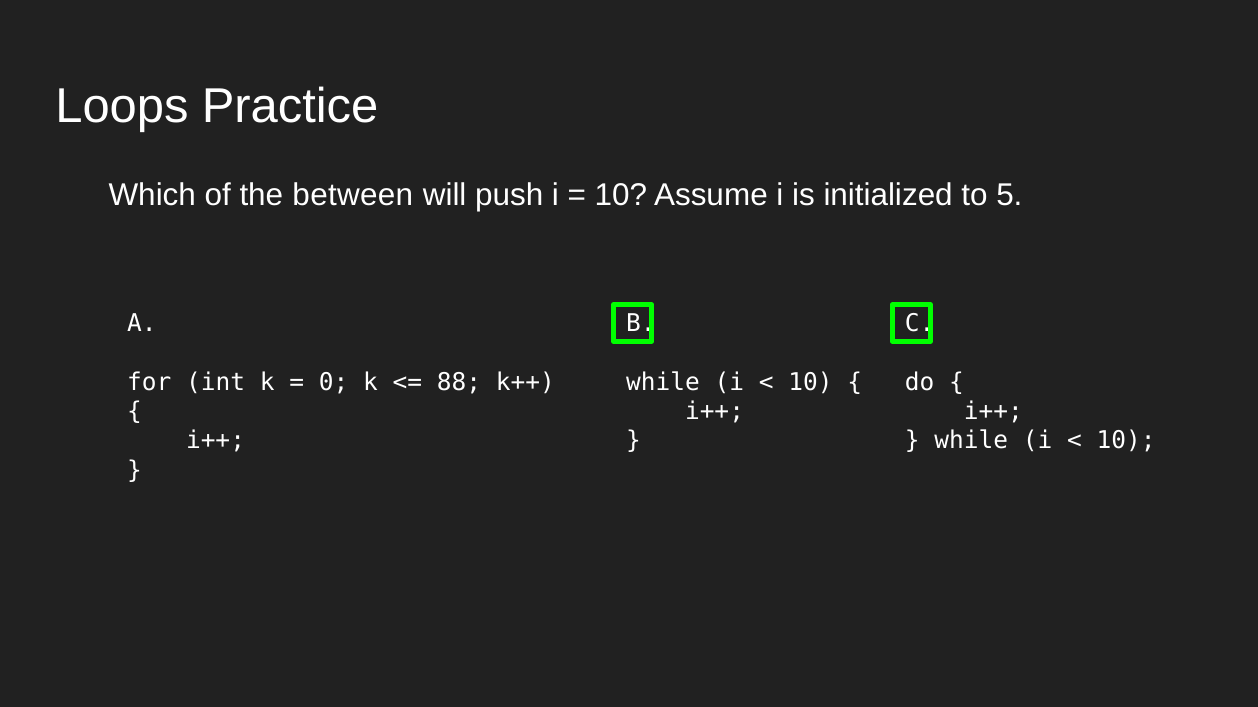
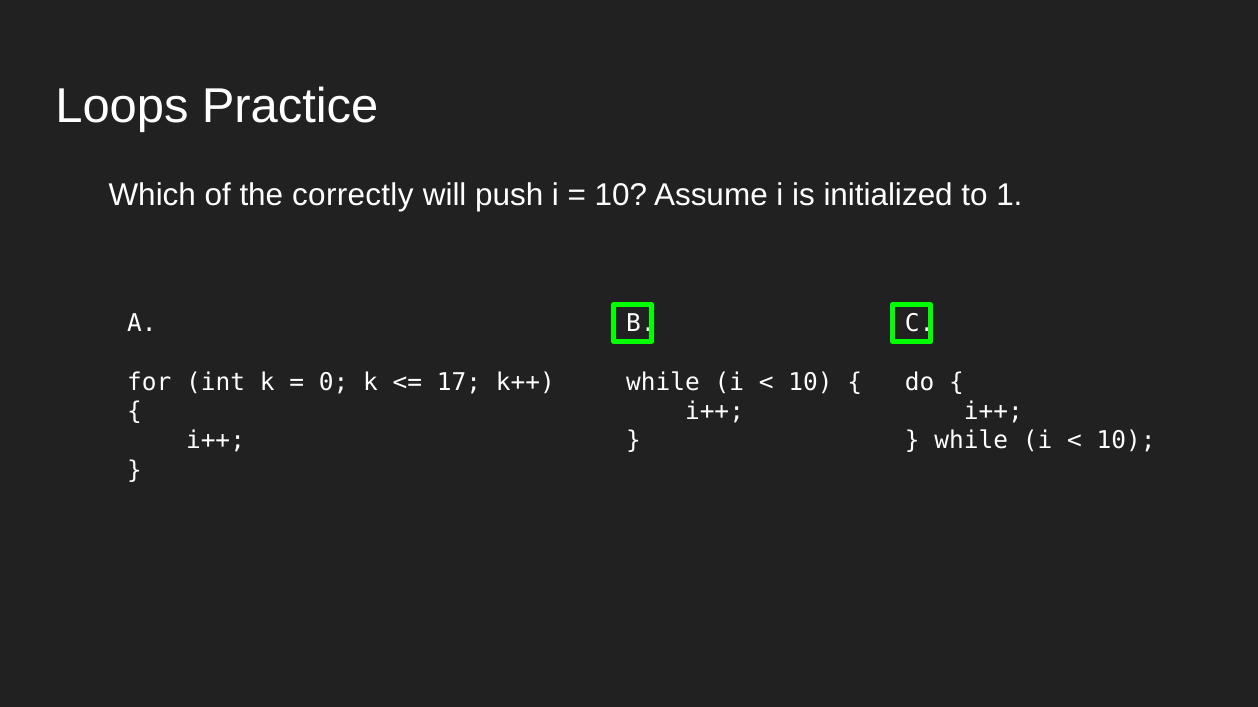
between: between -> correctly
5: 5 -> 1
88: 88 -> 17
